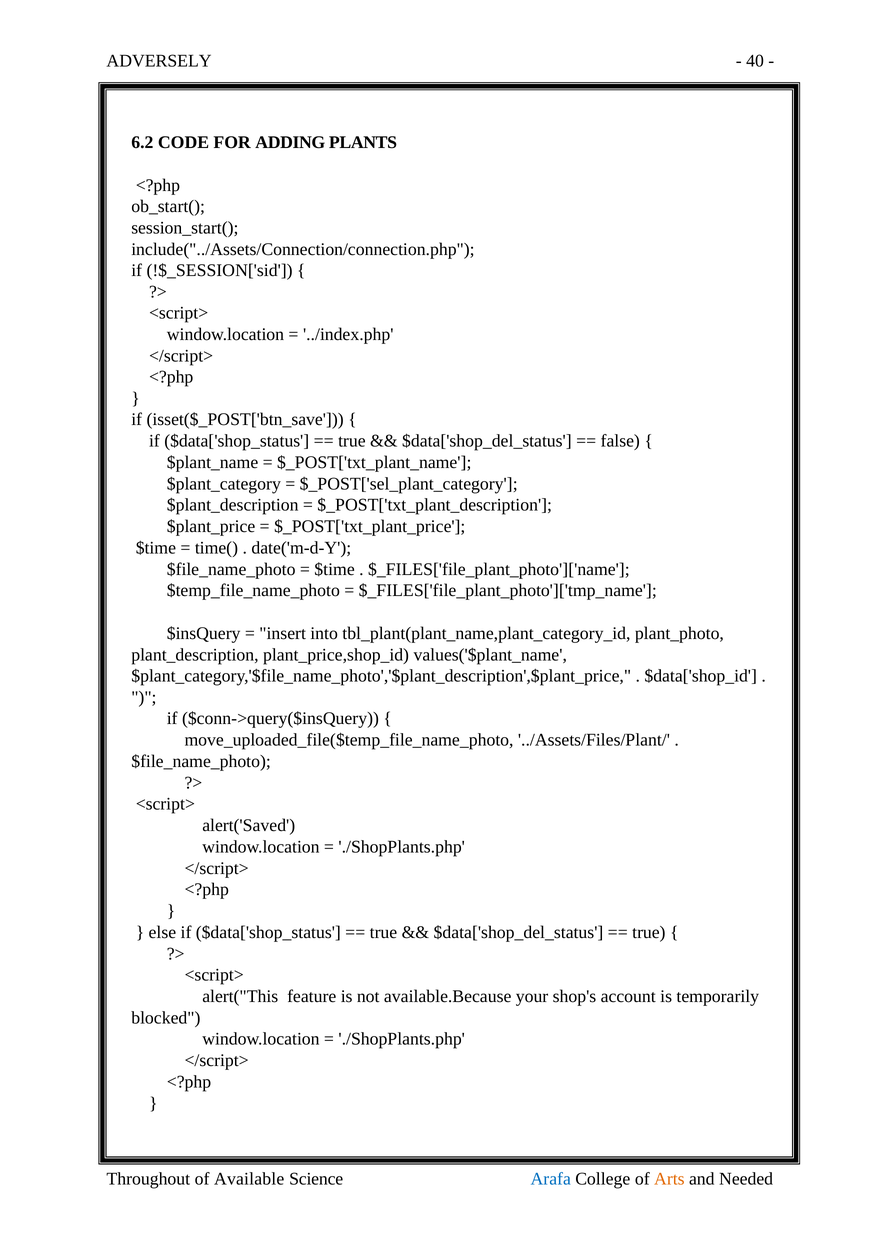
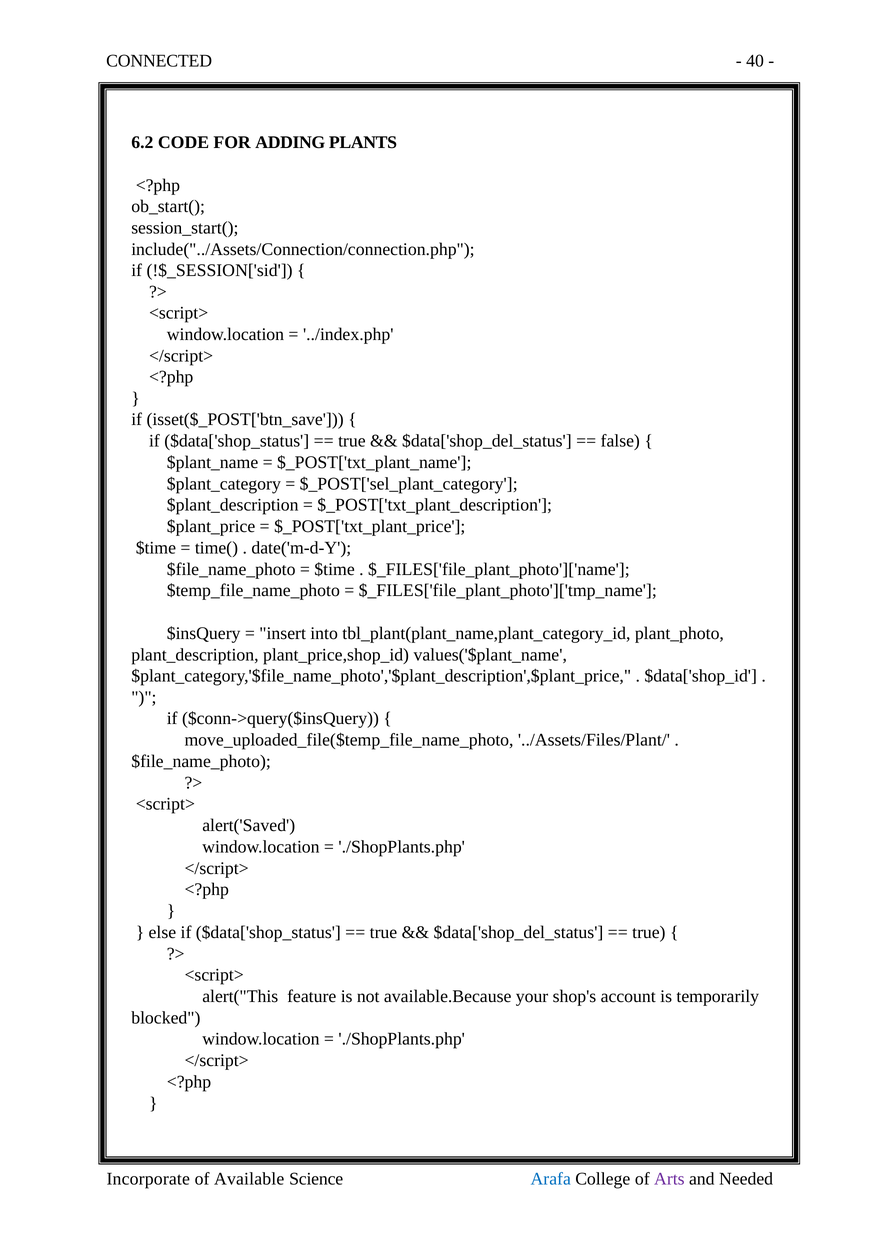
ADVERSELY: ADVERSELY -> CONNECTED
Throughout: Throughout -> Incorporate
Arts colour: orange -> purple
